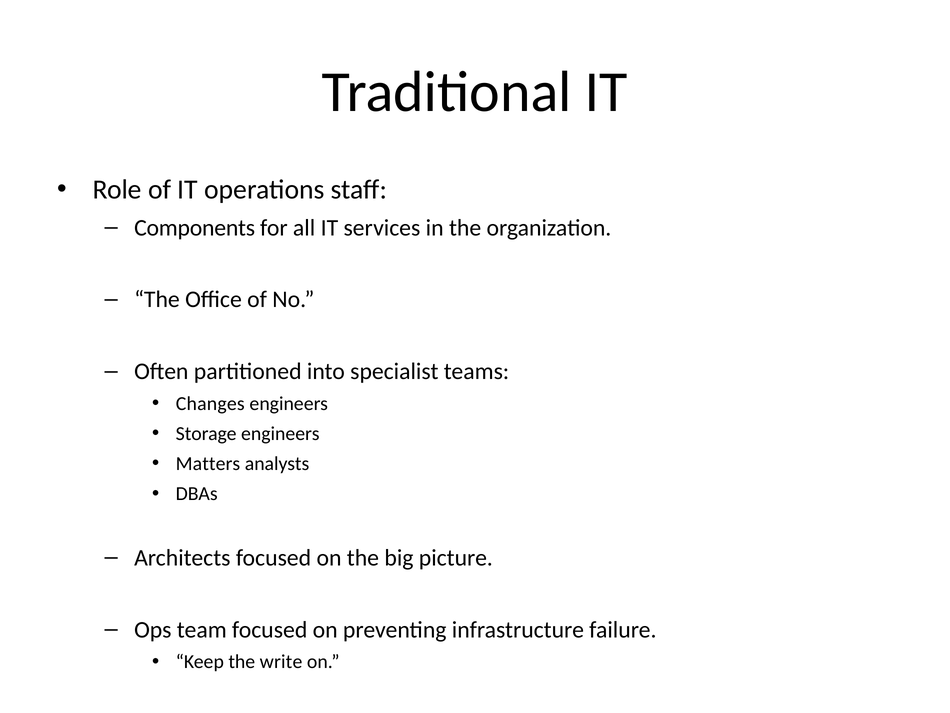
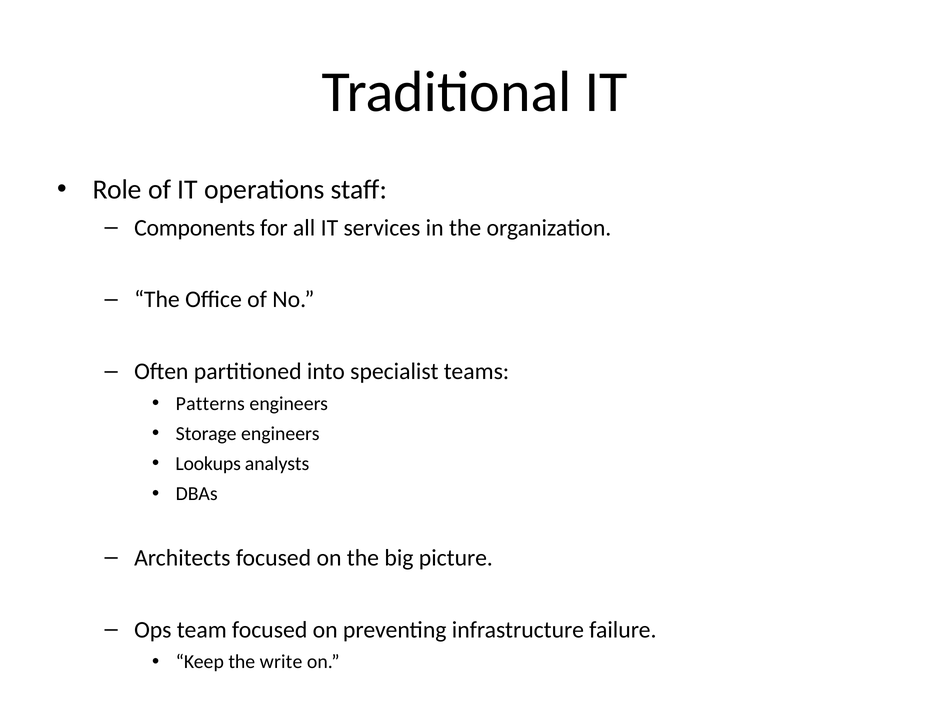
Changes: Changes -> Patterns
Matters: Matters -> Lookups
